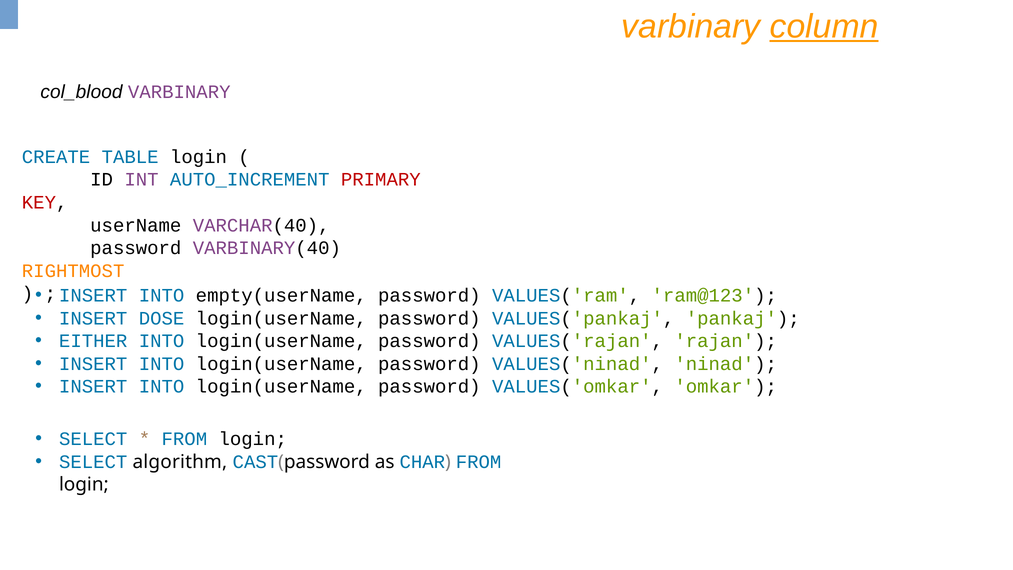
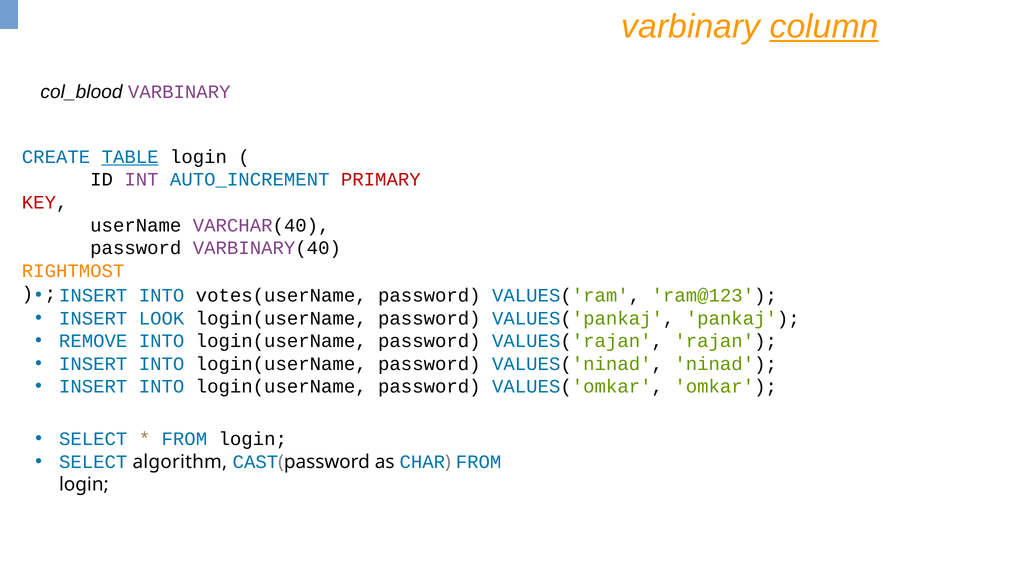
TABLE underline: none -> present
empty(userName: empty(userName -> votes(userName
DOSE: DOSE -> LOOK
EITHER: EITHER -> REMOVE
